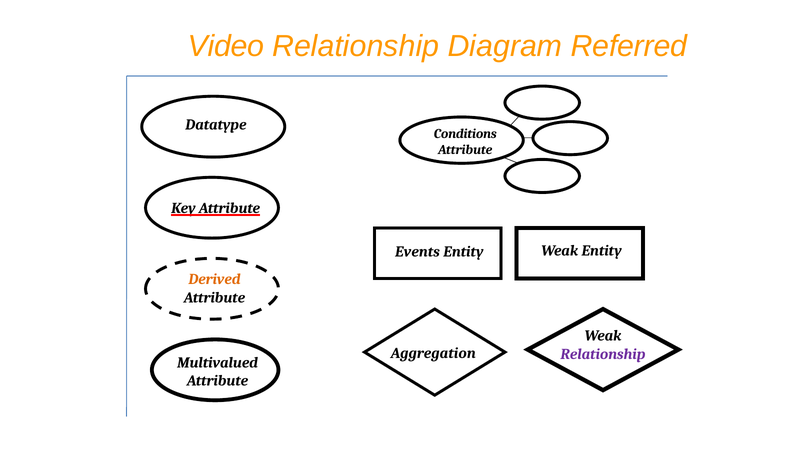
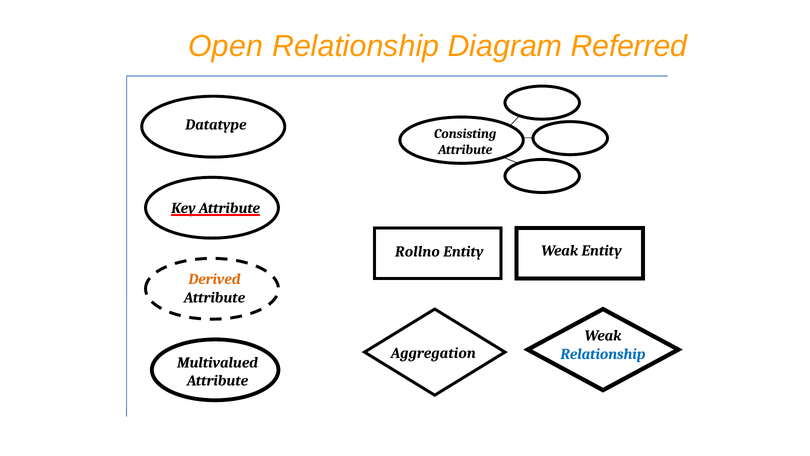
Video: Video -> Open
Conditions: Conditions -> Consisting
Events: Events -> Rollno
Relationship at (603, 354) colour: purple -> blue
